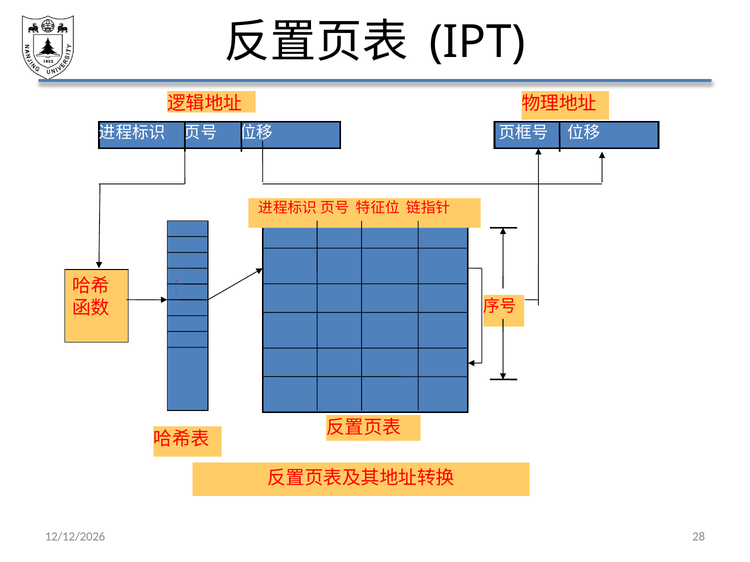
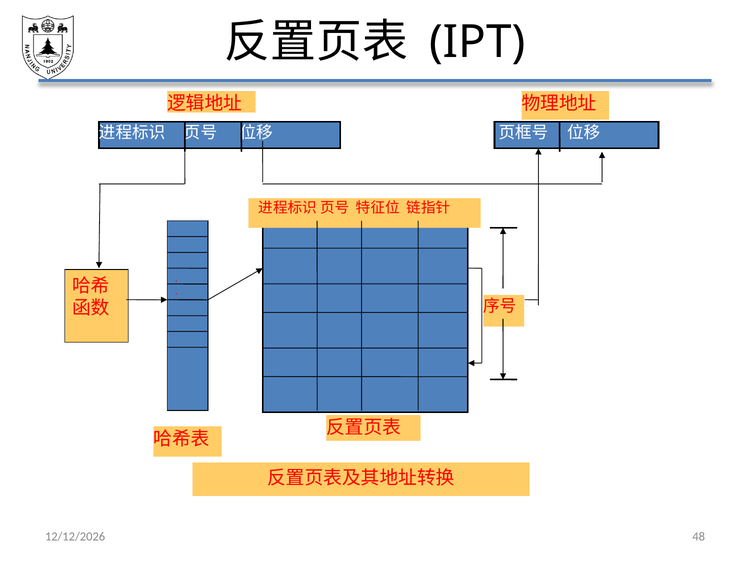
28: 28 -> 48
